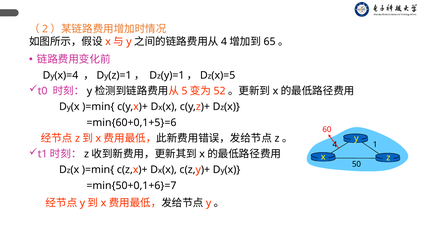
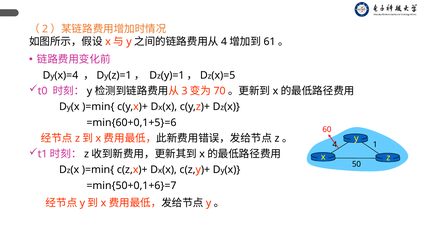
65: 65 -> 61
5: 5 -> 3
52: 52 -> 70
